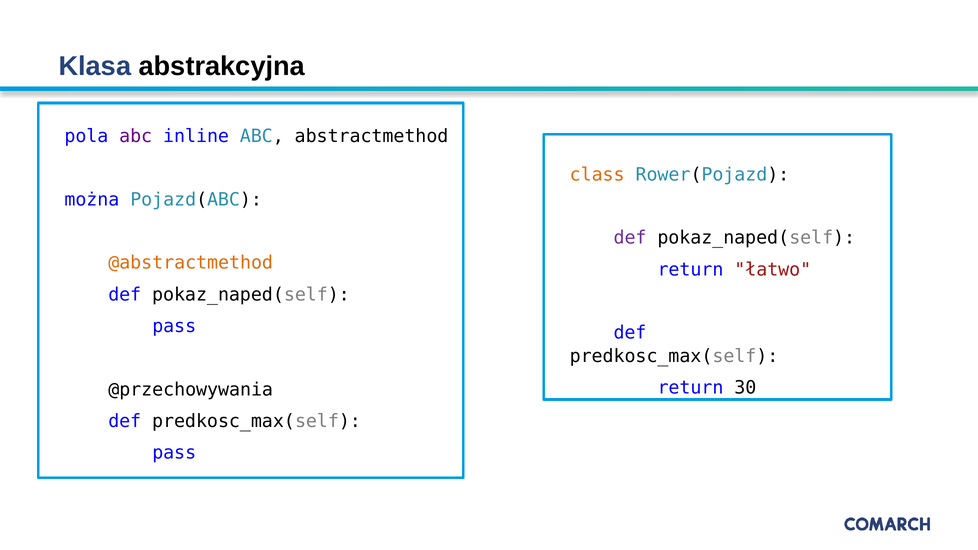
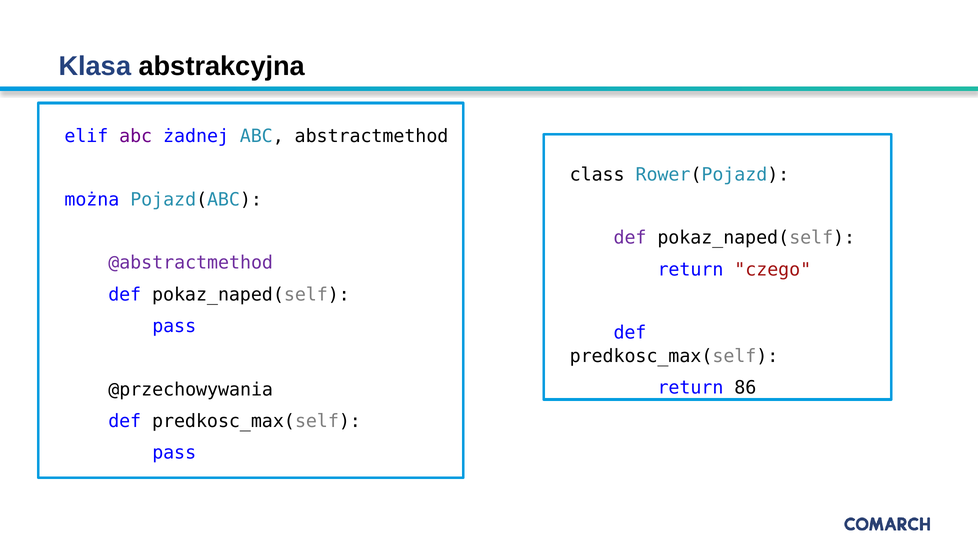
pola: pola -> elif
inline: inline -> żadnej
class colour: orange -> black
@abstractmethod colour: orange -> purple
łatwo: łatwo -> czego
30: 30 -> 86
